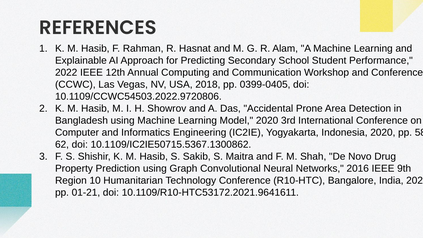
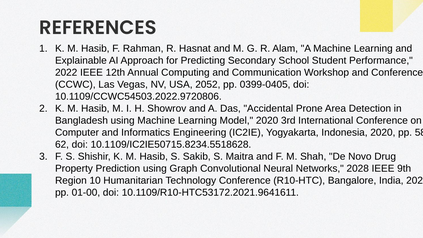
2018: 2018 -> 2052
10.1109/IC2IE50715.5367.1300862: 10.1109/IC2IE50715.5367.1300862 -> 10.1109/IC2IE50715.8234.5518628
2016: 2016 -> 2028
01-21: 01-21 -> 01-00
